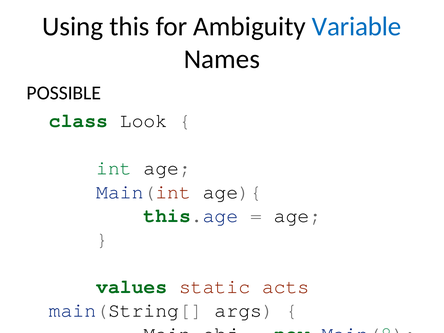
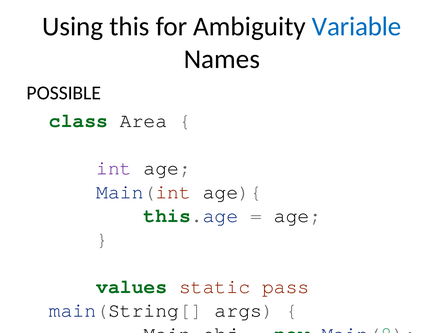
Look: Look -> Area
int colour: green -> purple
acts: acts -> pass
